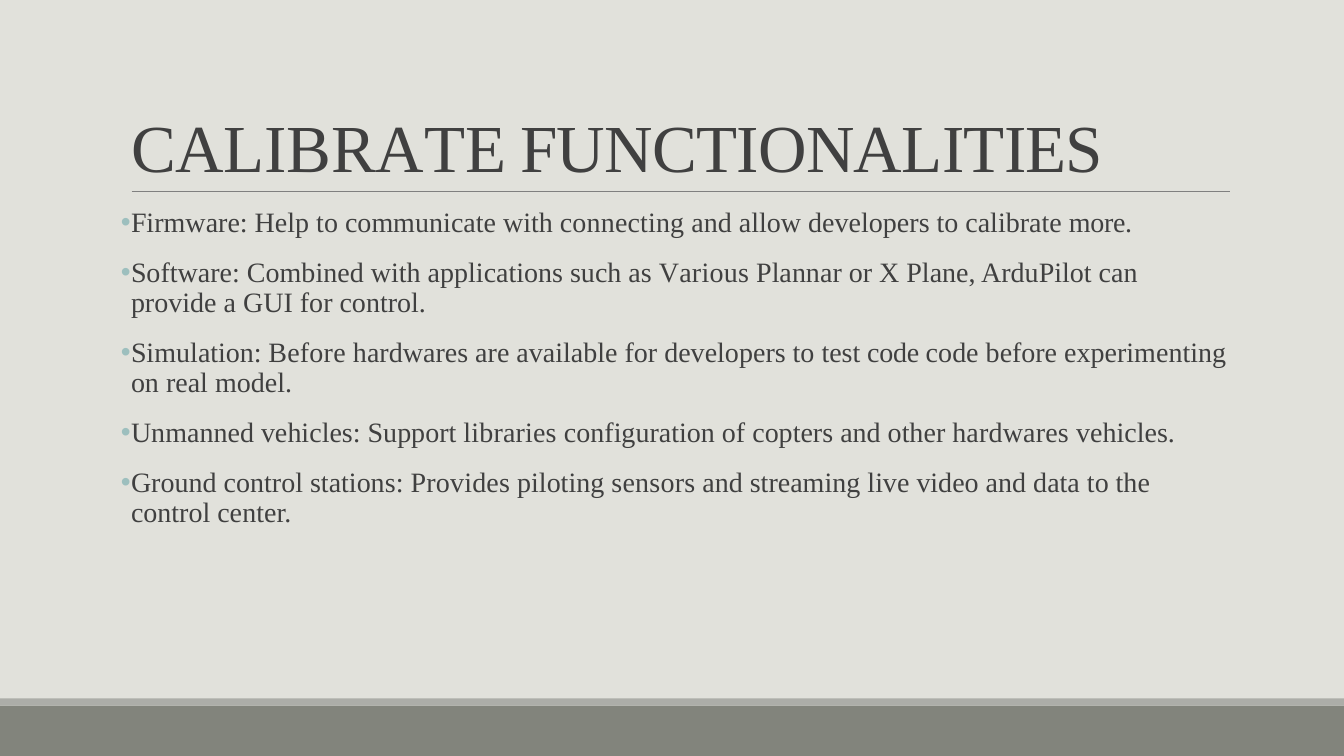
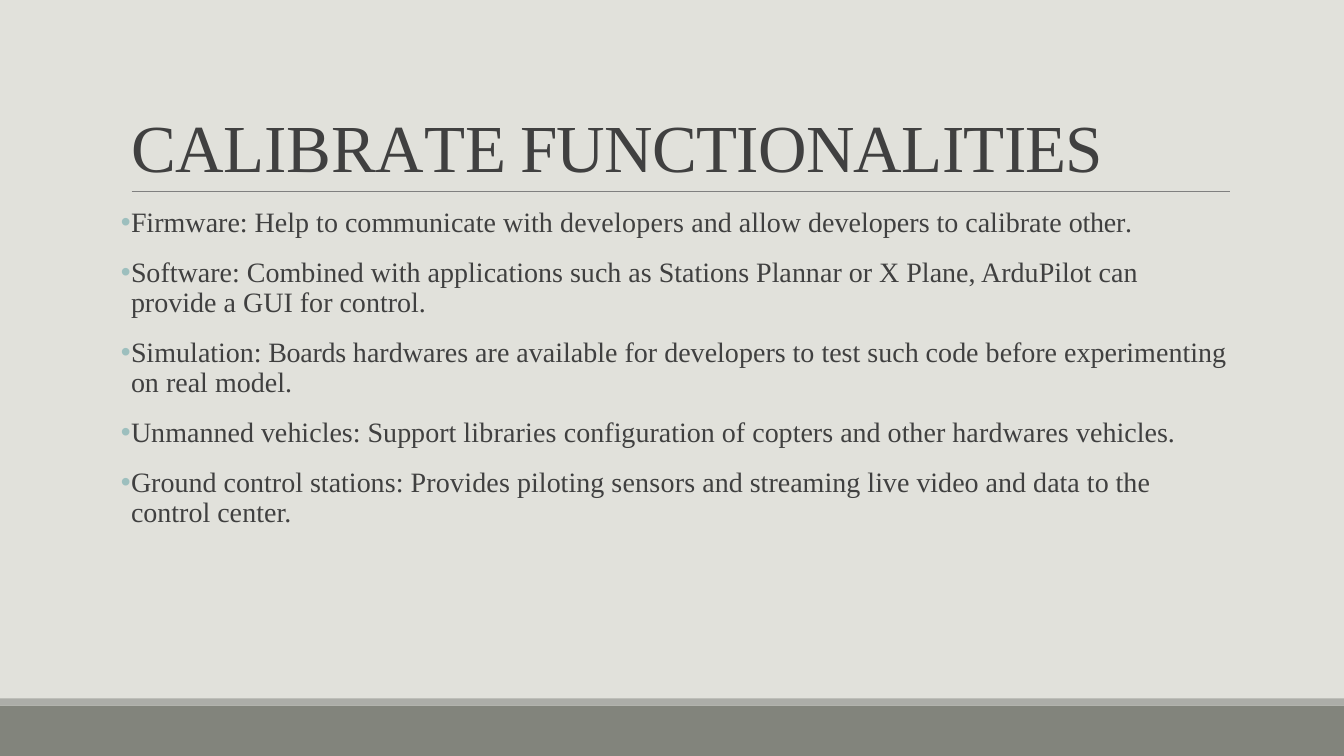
with connecting: connecting -> developers
calibrate more: more -> other
as Various: Various -> Stations
Simulation Before: Before -> Boards
test code: code -> such
